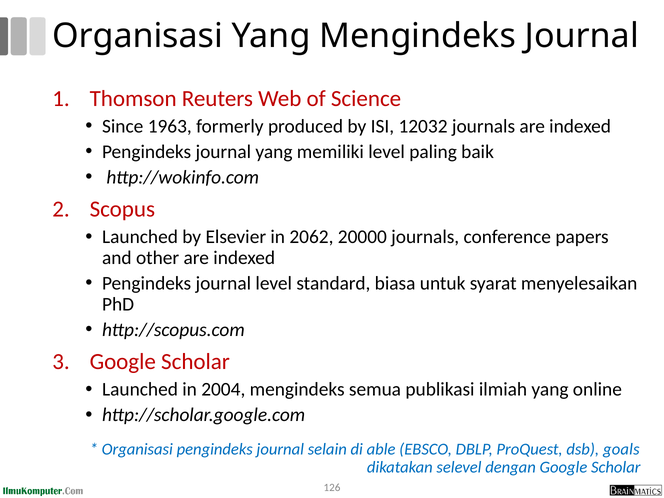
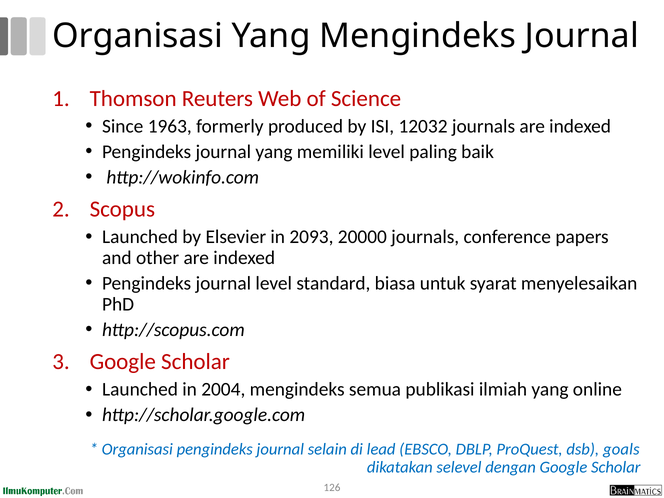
2062: 2062 -> 2093
able: able -> lead
